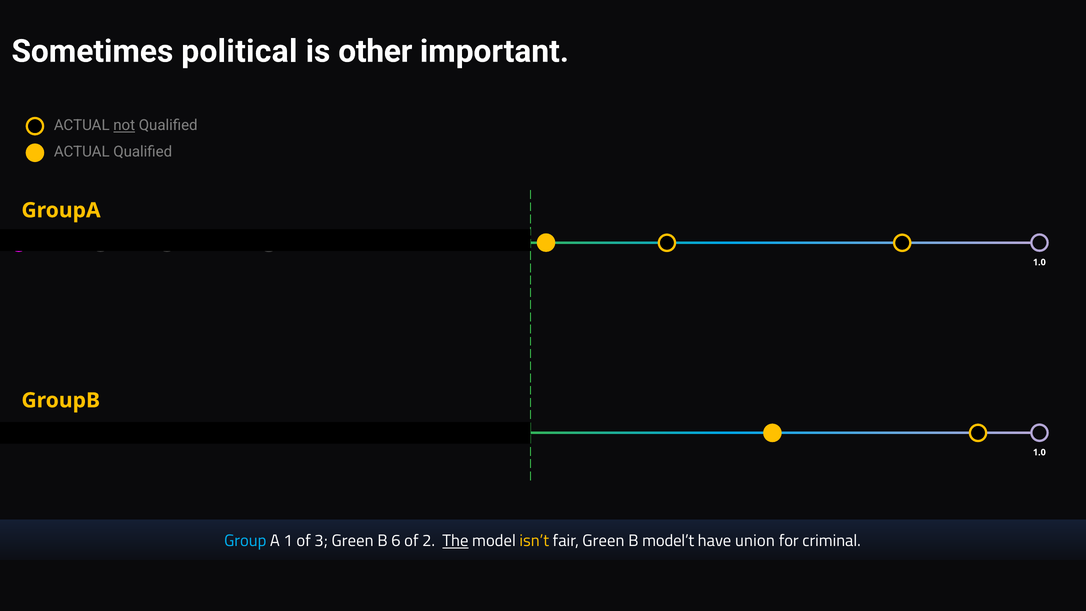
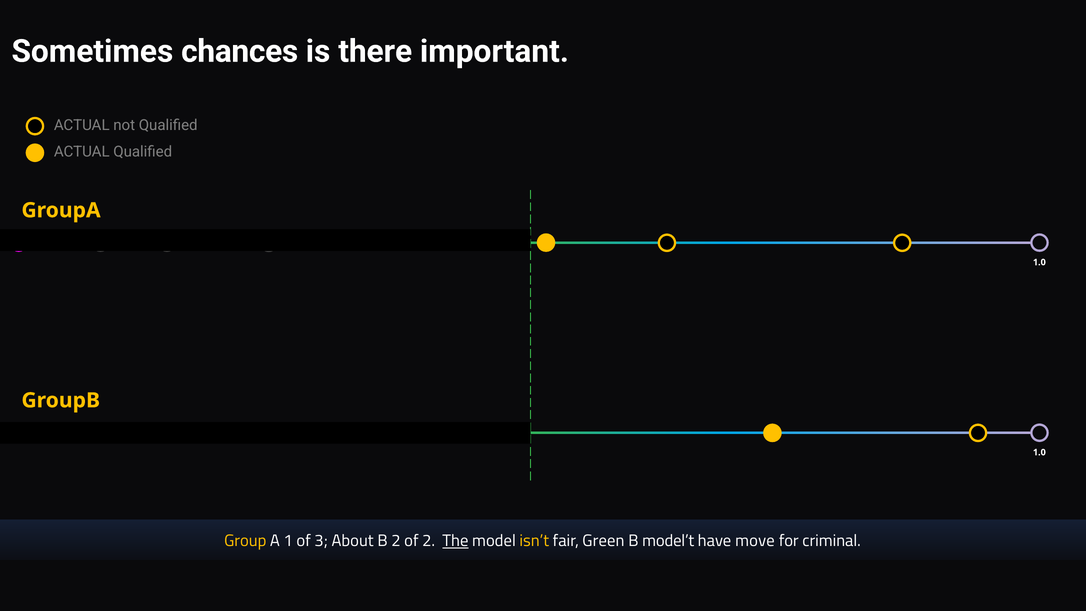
political: political -> chances
other: other -> there
not underline: present -> none
Group colour: light blue -> yellow
3 Green: Green -> About
B 6: 6 -> 2
union: union -> move
